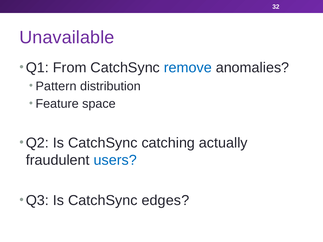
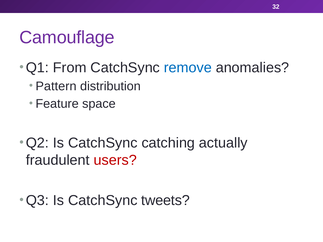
Unavailable: Unavailable -> Camouflage
users colour: blue -> red
edges: edges -> tweets
